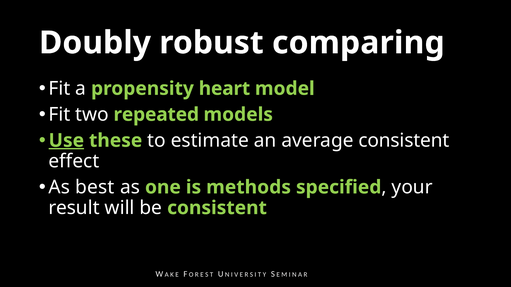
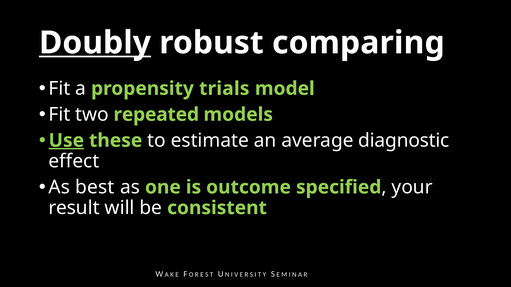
Doubly underline: none -> present
heart: heart -> trials
average consistent: consistent -> diagnostic
methods: methods -> outcome
